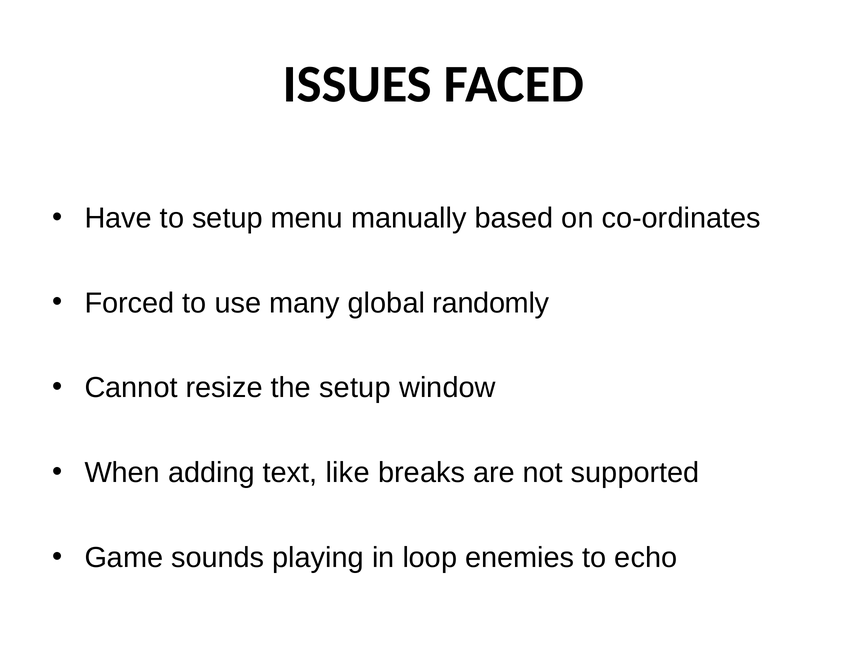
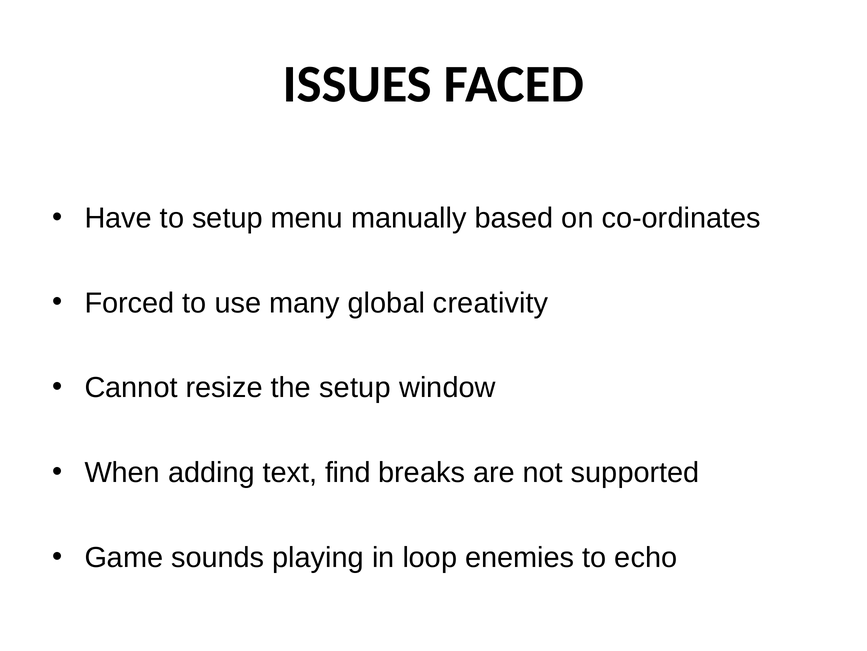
randomly: randomly -> creativity
like: like -> find
